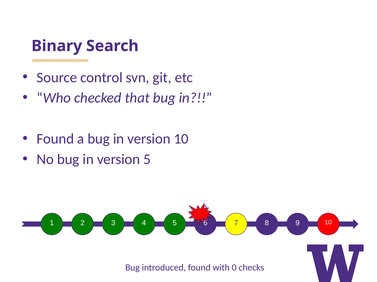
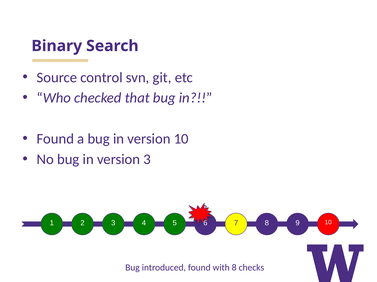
version 5: 5 -> 3
with 0: 0 -> 8
